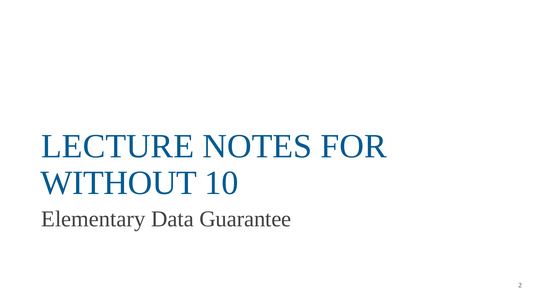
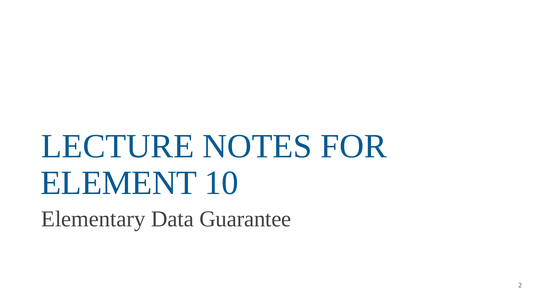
WITHOUT: WITHOUT -> ELEMENT
